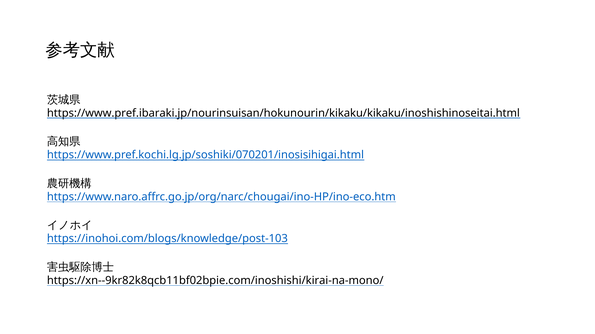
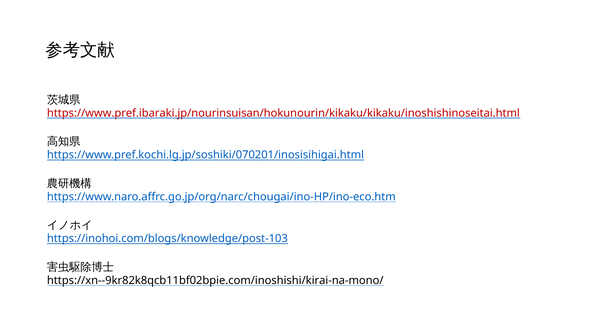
https://www.pref.ibaraki.jp/nourinsuisan/hokunourin/kikaku/kikaku/inoshishinoseitai.html colour: black -> red
